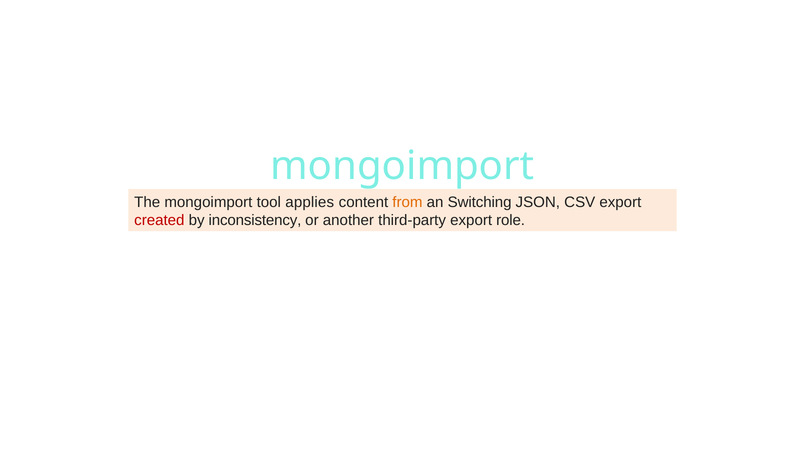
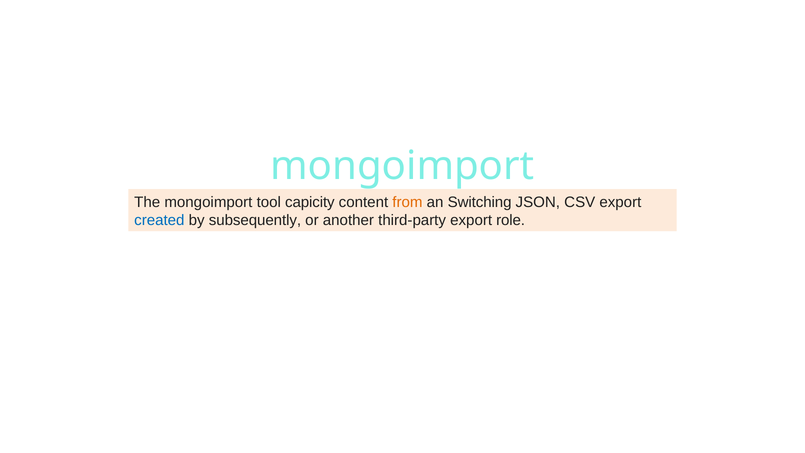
applies: applies -> capicity
created colour: red -> blue
inconsistency: inconsistency -> subsequently
